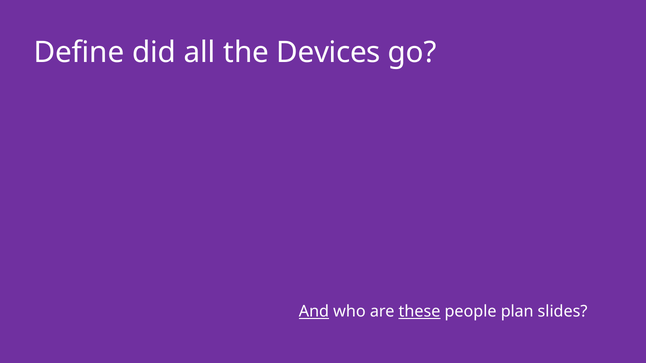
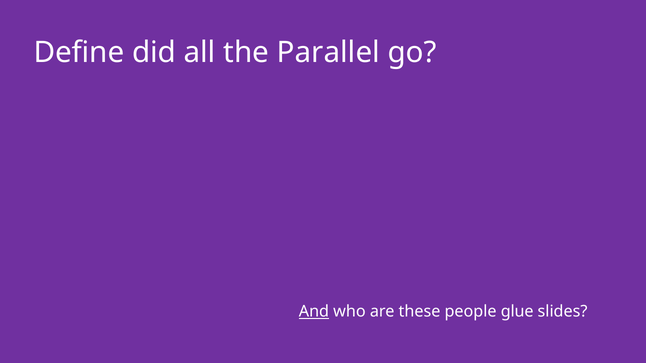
Devices: Devices -> Parallel
these underline: present -> none
plan: plan -> glue
